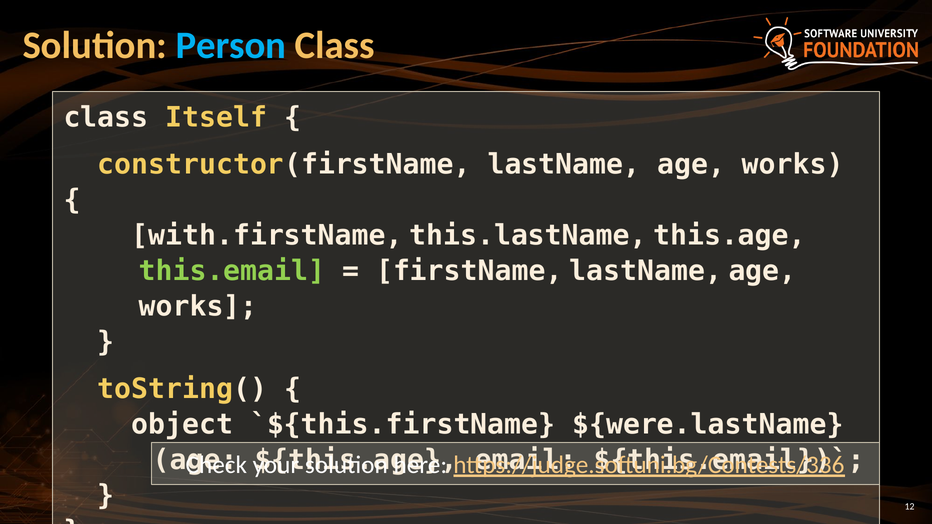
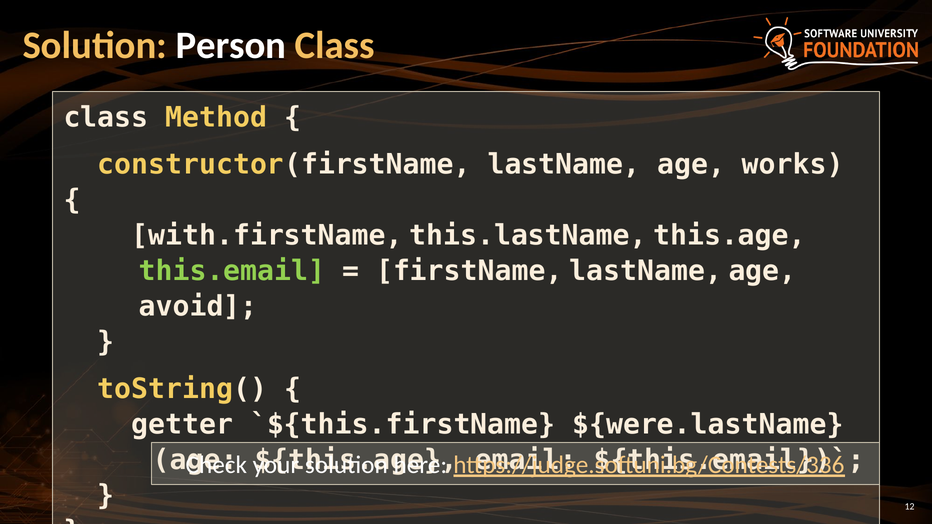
Person colour: light blue -> white
Itself: Itself -> Method
works at (198, 307): works -> avoid
object: object -> getter
